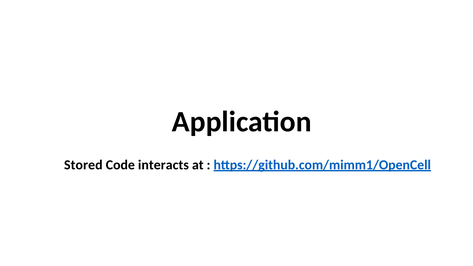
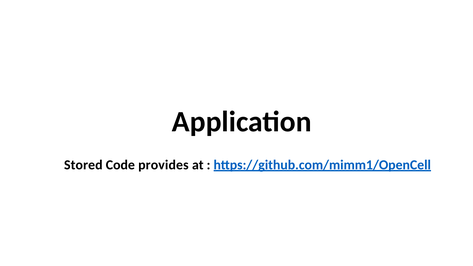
interacts: interacts -> provides
